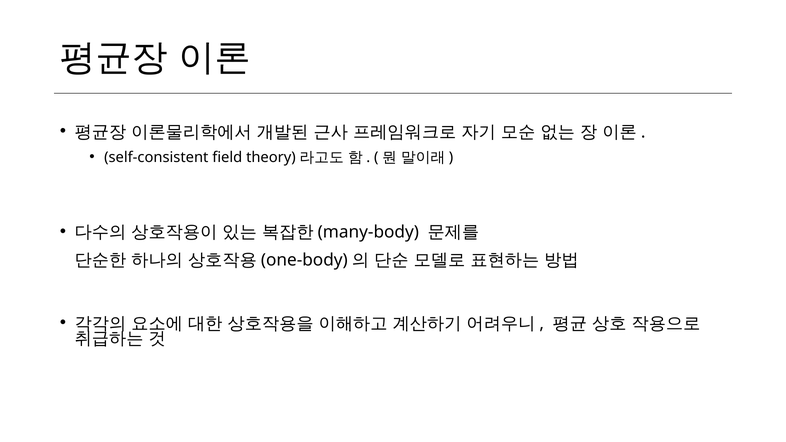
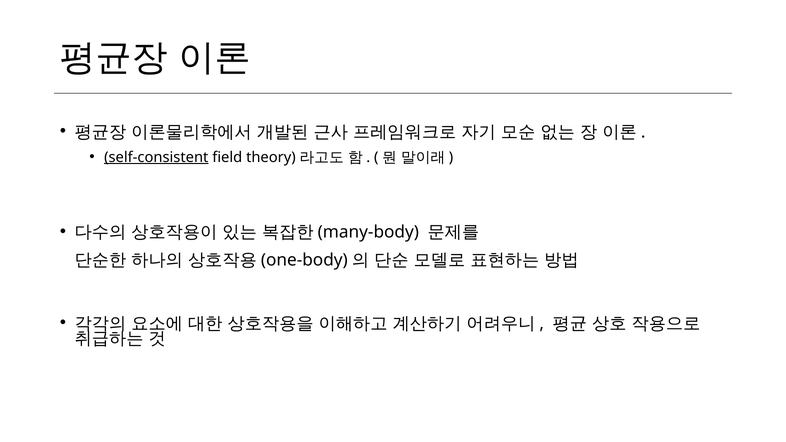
self-consistent underline: none -> present
